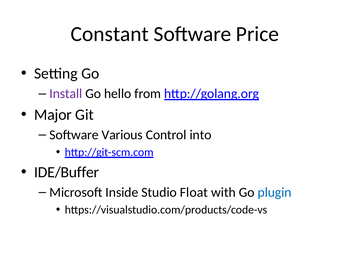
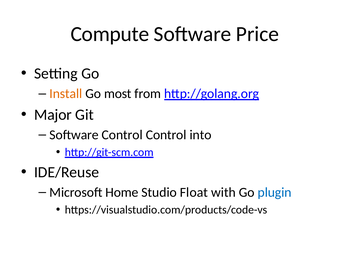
Constant: Constant -> Compute
Install colour: purple -> orange
hello: hello -> most
Software Various: Various -> Control
IDE/Buffer: IDE/Buffer -> IDE/Reuse
Inside: Inside -> Home
